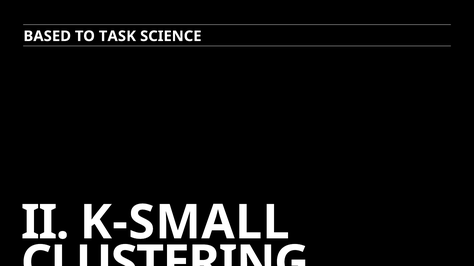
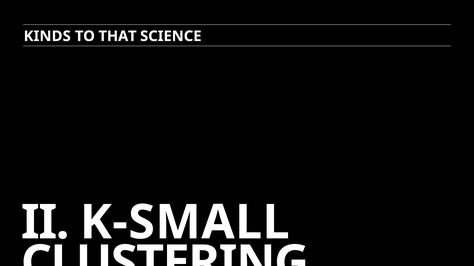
BASED: BASED -> KINDS
TASK: TASK -> THAT
